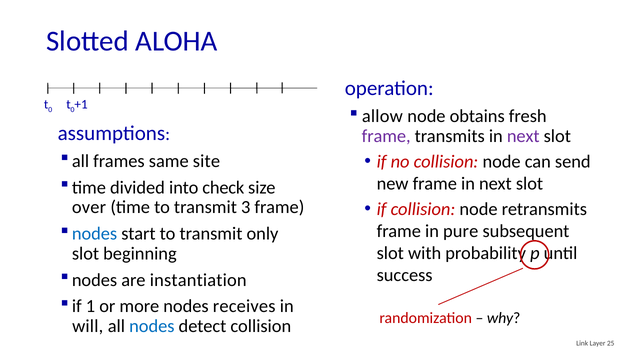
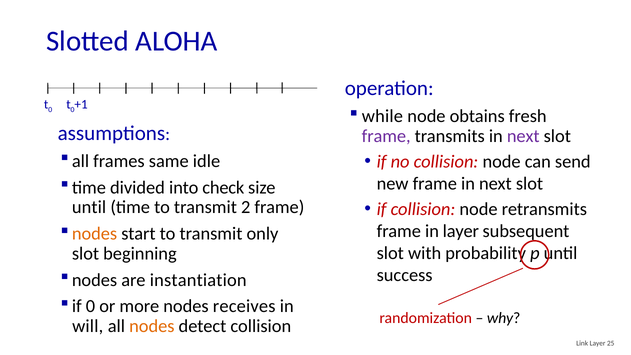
allow: allow -> while
site: site -> idle
over at (89, 207): over -> until
3: 3 -> 2
in pure: pure -> layer
nodes at (95, 234) colour: blue -> orange
if 1: 1 -> 0
nodes at (152, 326) colour: blue -> orange
